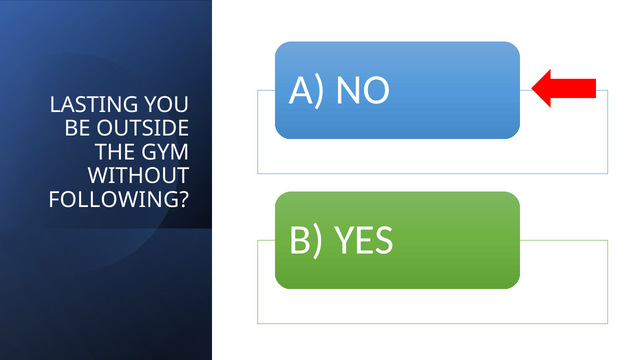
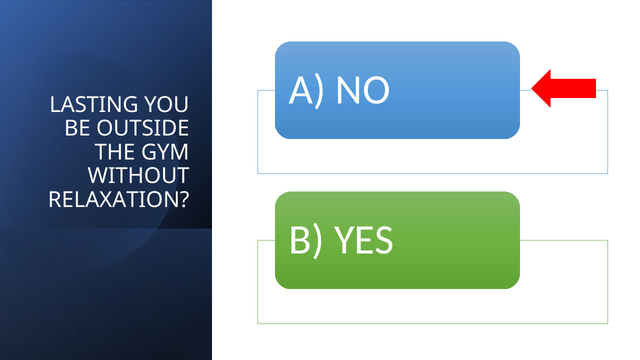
FOLLOWING: FOLLOWING -> RELAXATION
